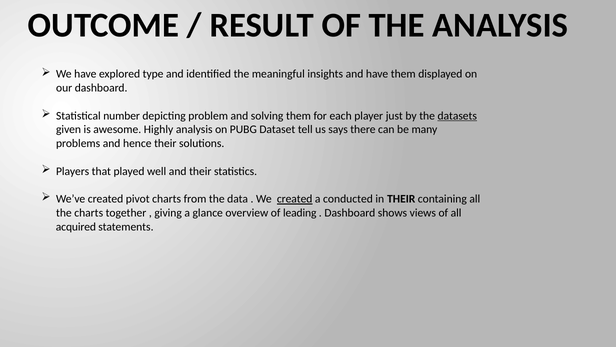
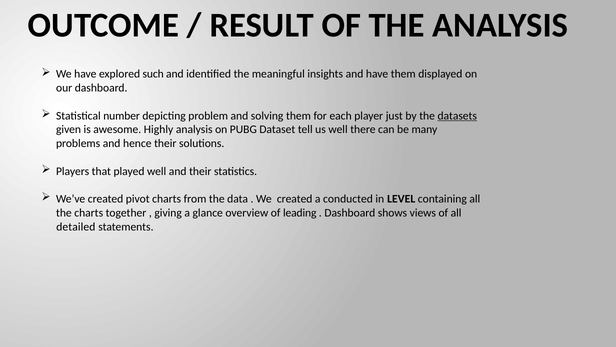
type: type -> such
us says: says -> well
created at (295, 199) underline: present -> none
in THEIR: THEIR -> LEVEL
acquired: acquired -> detailed
